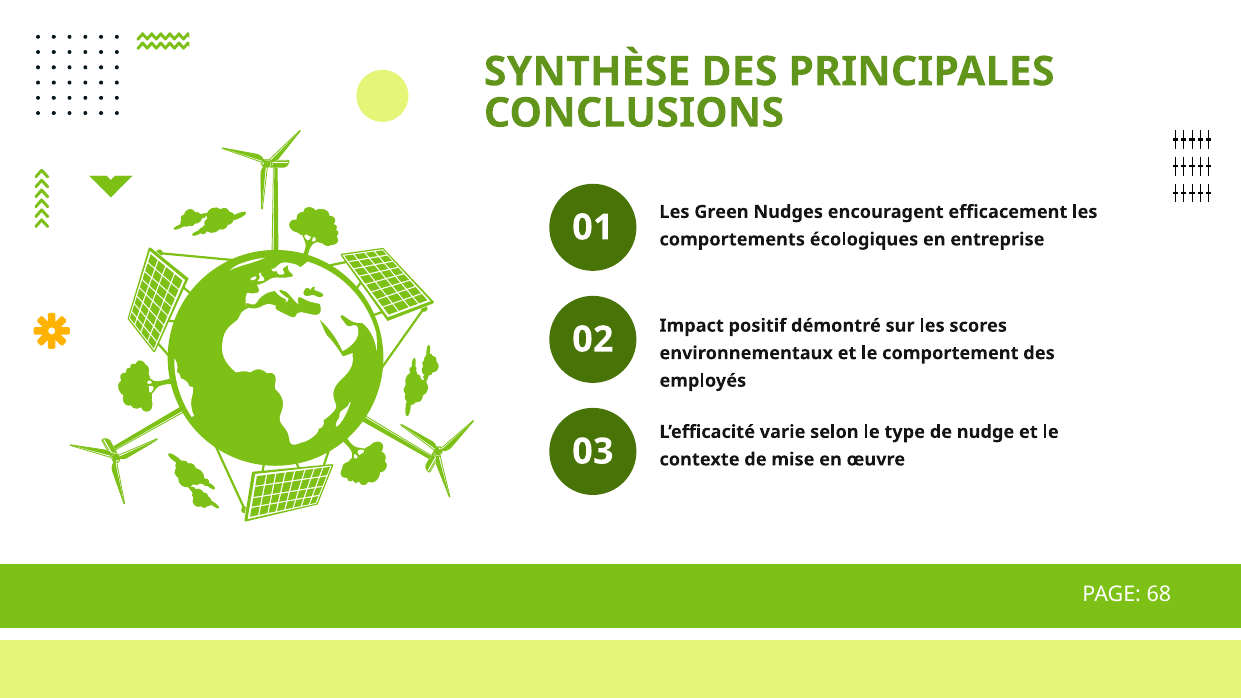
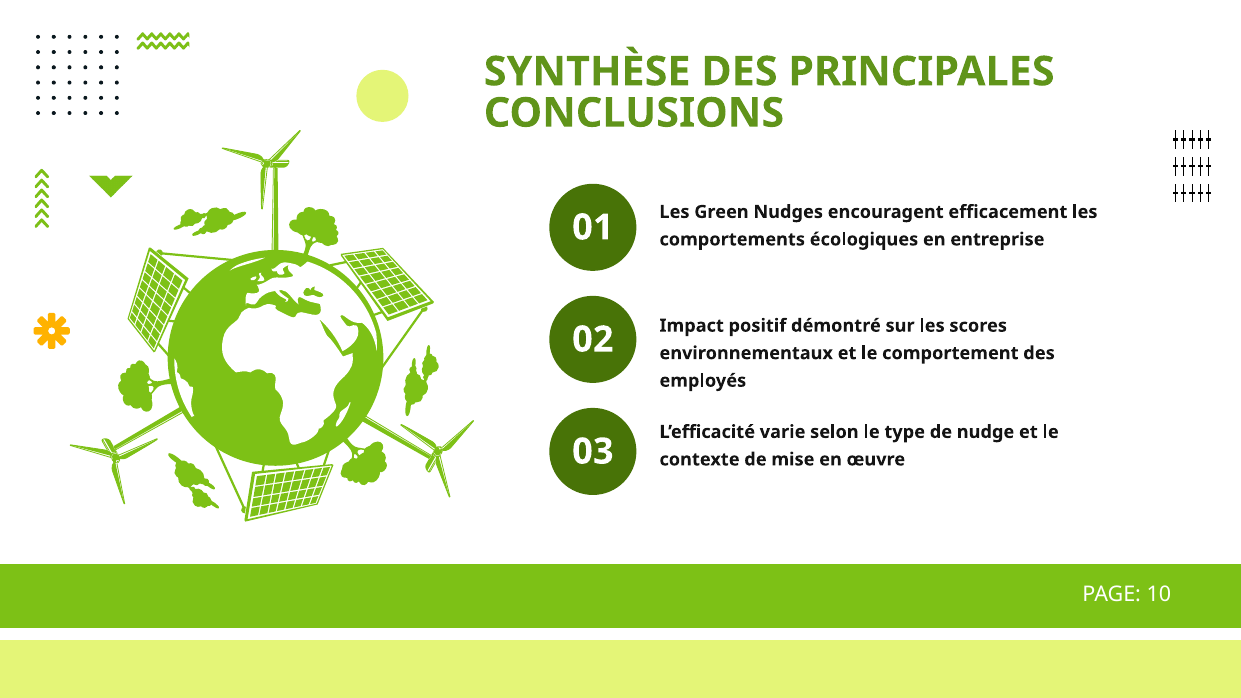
68: 68 -> 10
